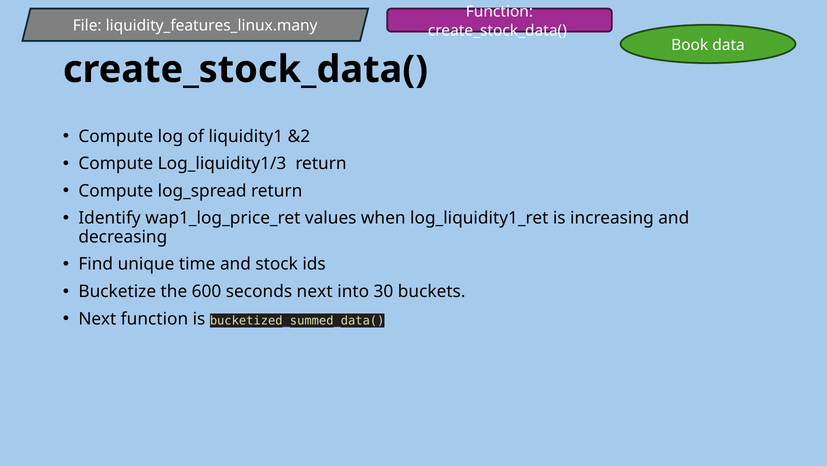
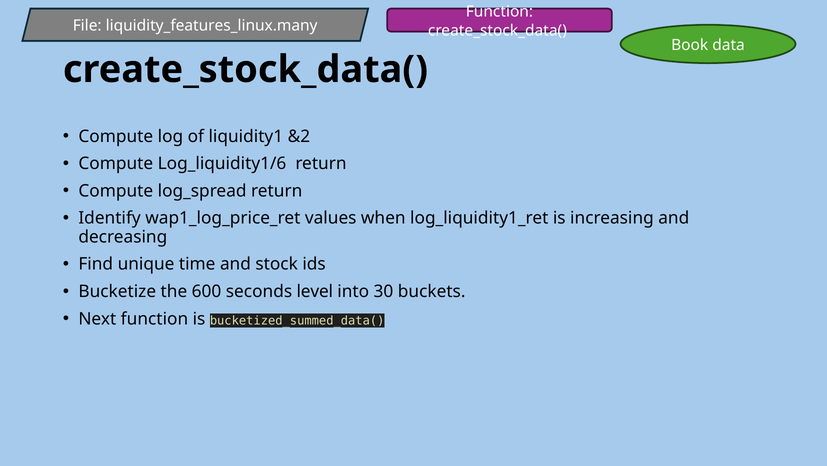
Log_liquidity1/3: Log_liquidity1/3 -> Log_liquidity1/6
seconds next: next -> level
